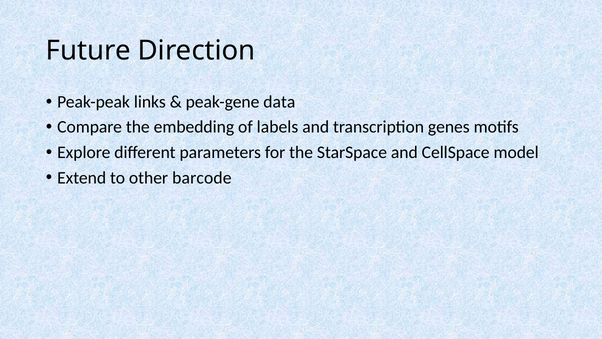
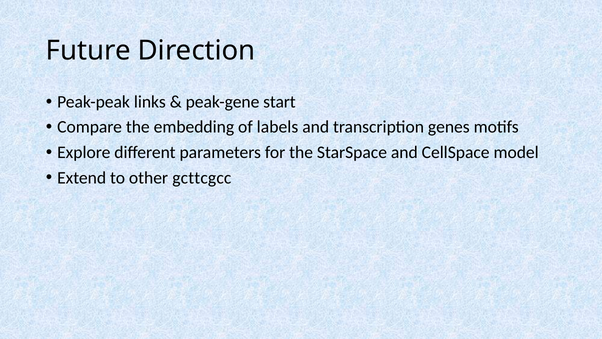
data: data -> start
barcode: barcode -> gcttcgcc
